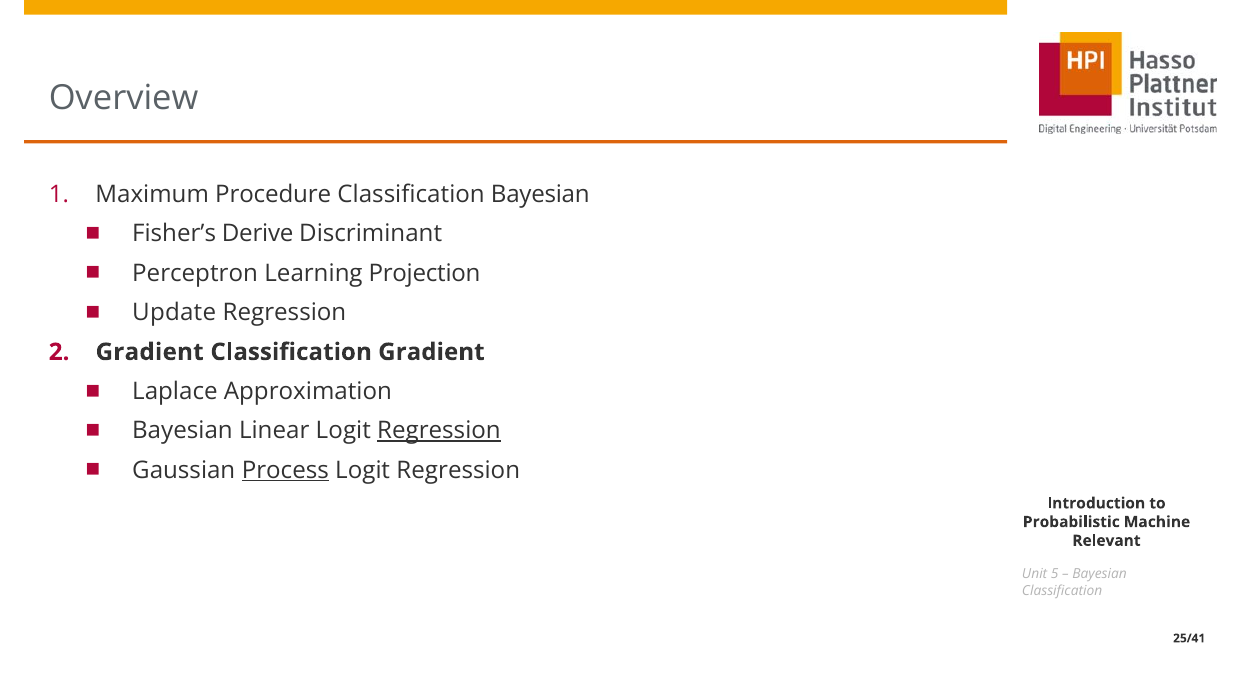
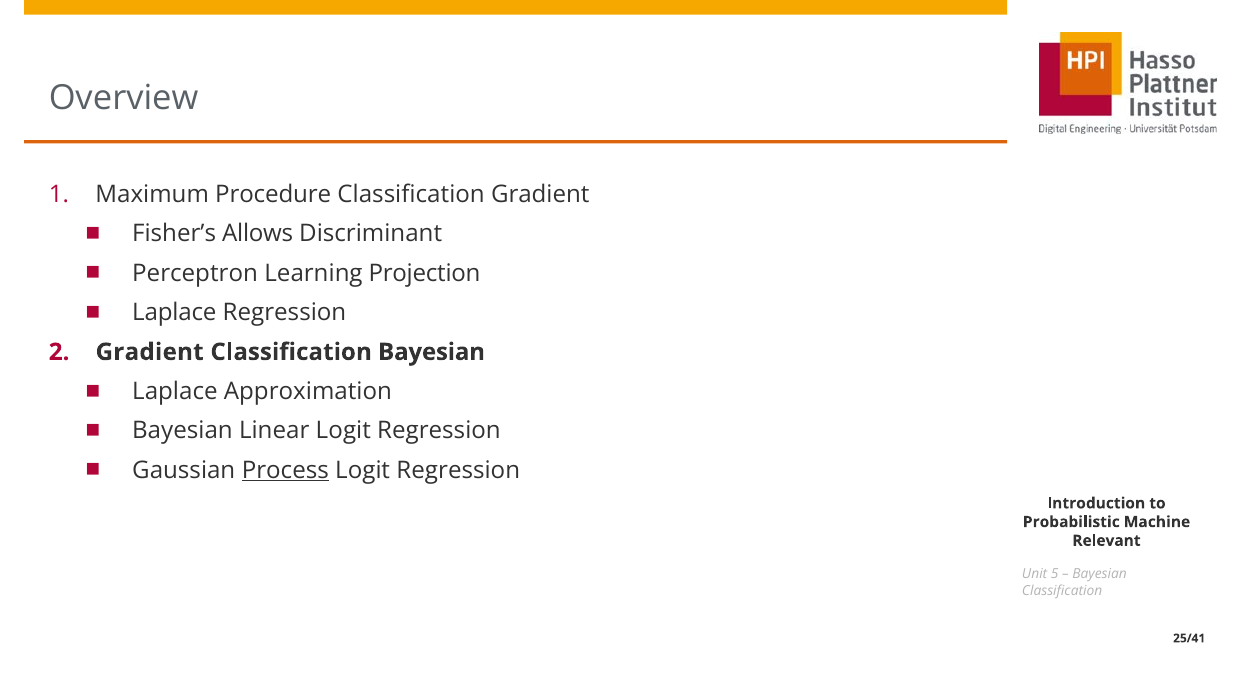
Classification Bayesian: Bayesian -> Gradient
Derive: Derive -> Allows
Update at (174, 312): Update -> Laplace
Classification Gradient: Gradient -> Bayesian
Regression at (439, 431) underline: present -> none
